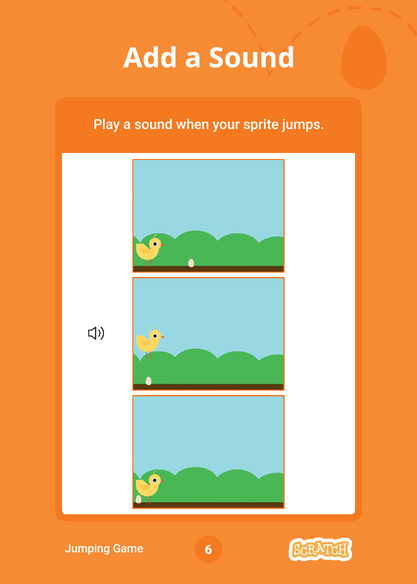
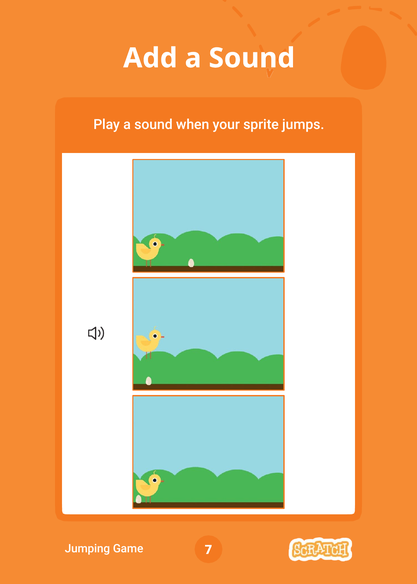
6: 6 -> 7
